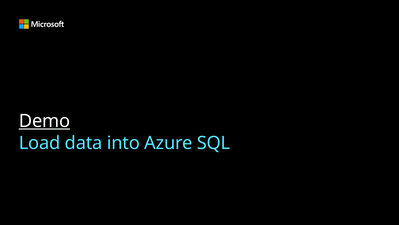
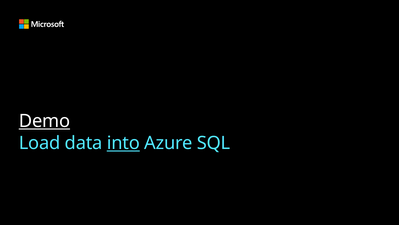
into underline: none -> present
